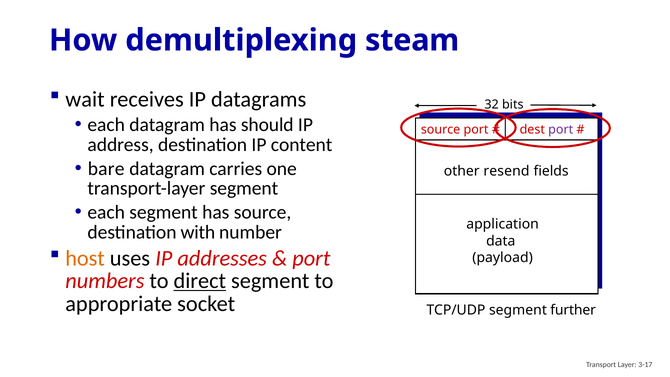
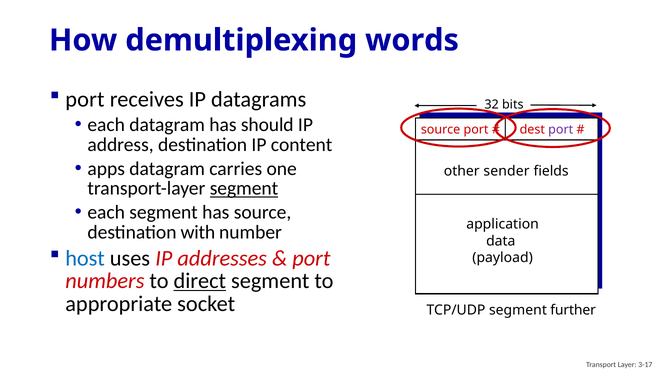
steam: steam -> words
wait at (85, 99): wait -> port
bare: bare -> apps
resend: resend -> sender
segment at (244, 188) underline: none -> present
host colour: orange -> blue
